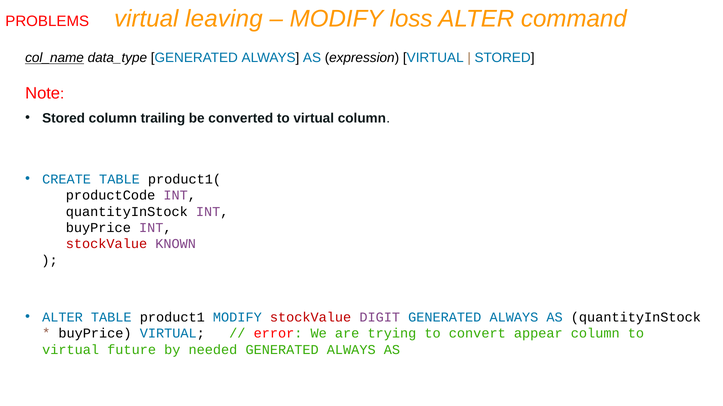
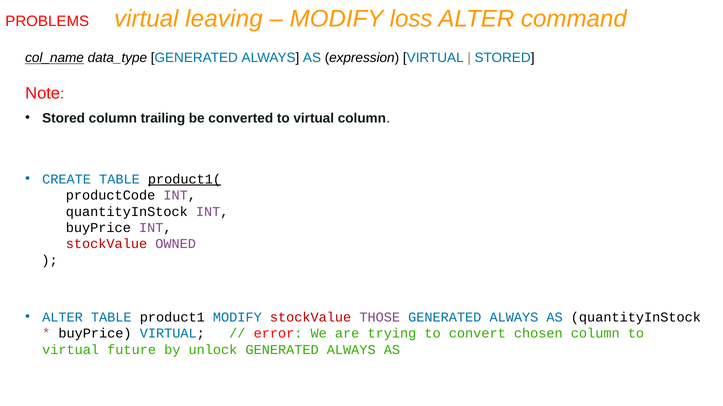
product1( underline: none -> present
KNOWN: KNOWN -> OWNED
DIGIT: DIGIT -> THOSE
appear: appear -> chosen
needed: needed -> unlock
